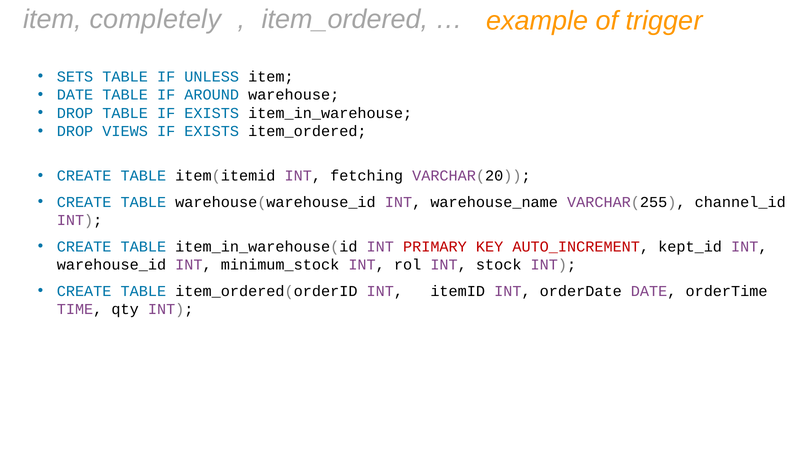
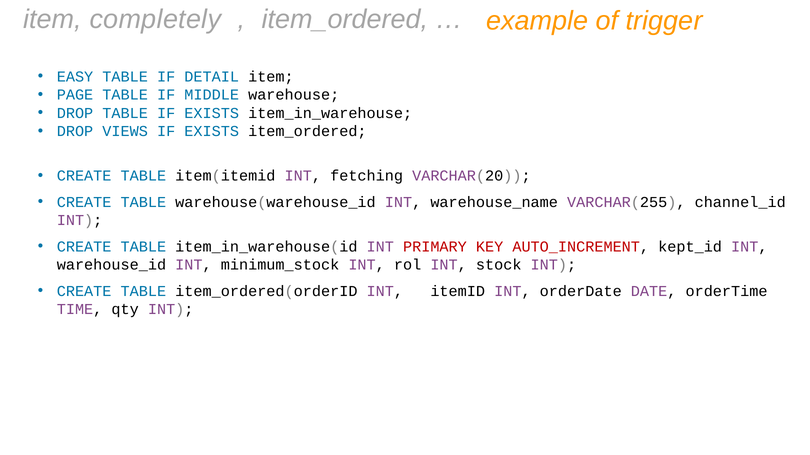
SETS: SETS -> EASY
UNLESS: UNLESS -> DETAIL
DATE at (75, 95): DATE -> PAGE
AROUND: AROUND -> MIDDLE
